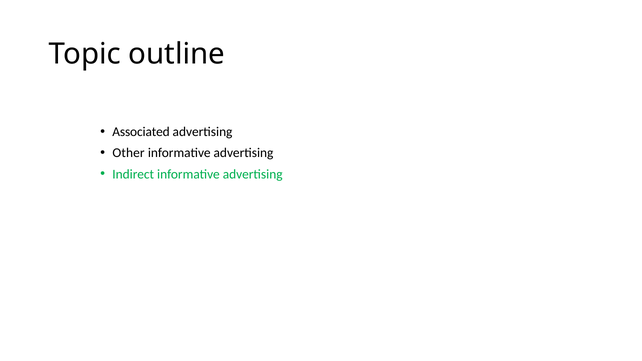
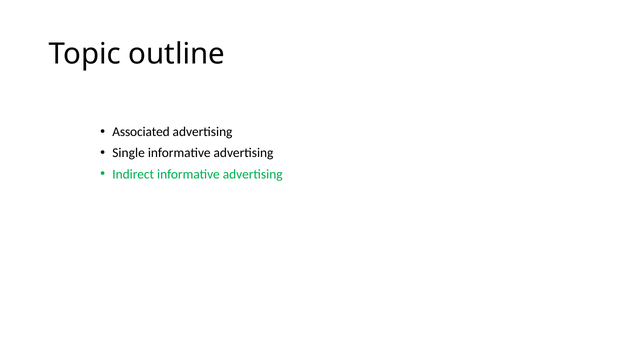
Other: Other -> Single
